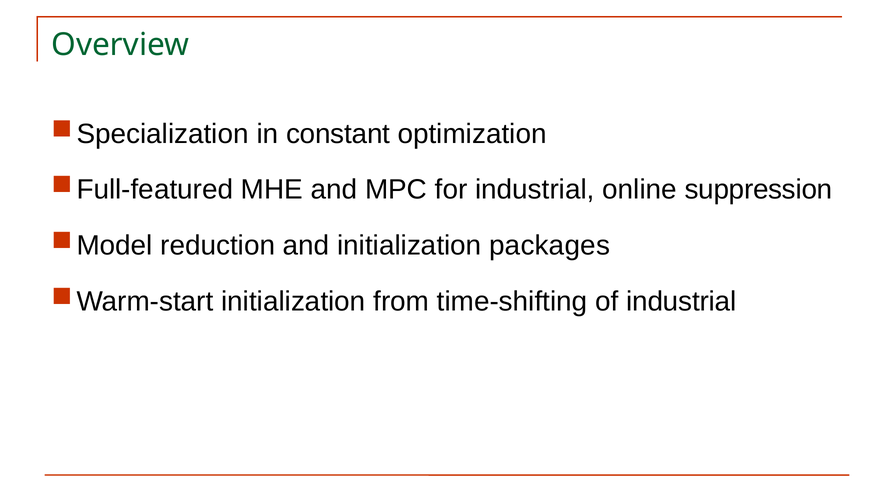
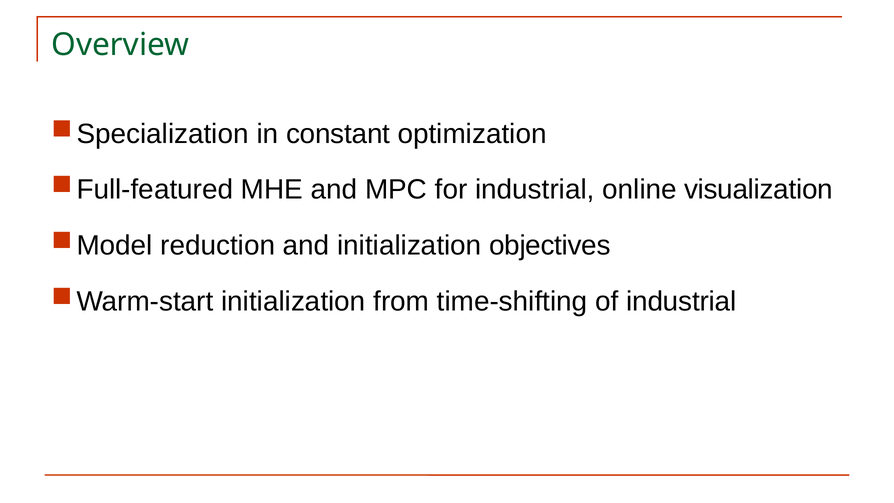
suppression: suppression -> visualization
packages: packages -> objectives
